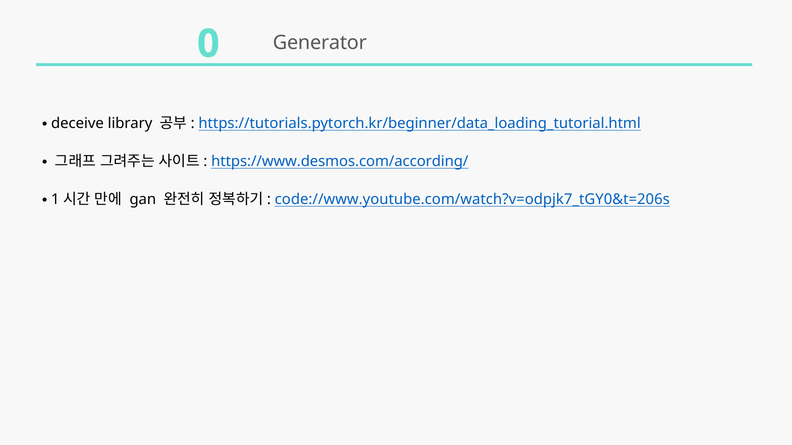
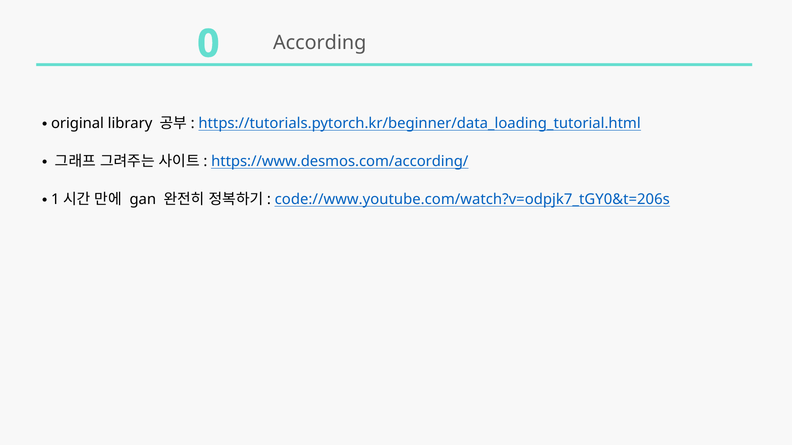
Generator: Generator -> According
deceive: deceive -> original
